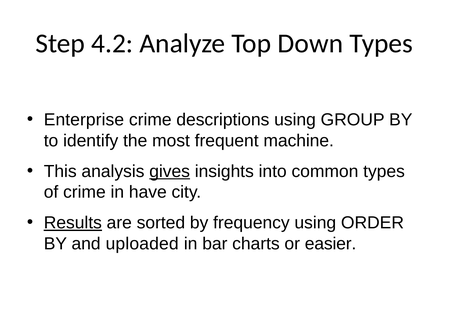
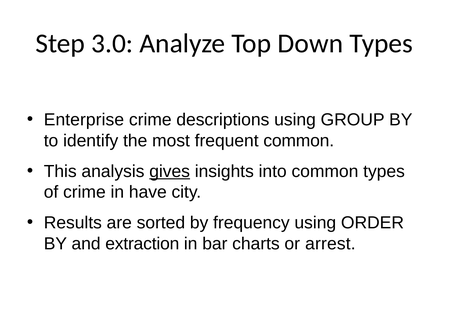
4.2: 4.2 -> 3.0
frequent machine: machine -> common
Results underline: present -> none
uploaded: uploaded -> extraction
easier: easier -> arrest
